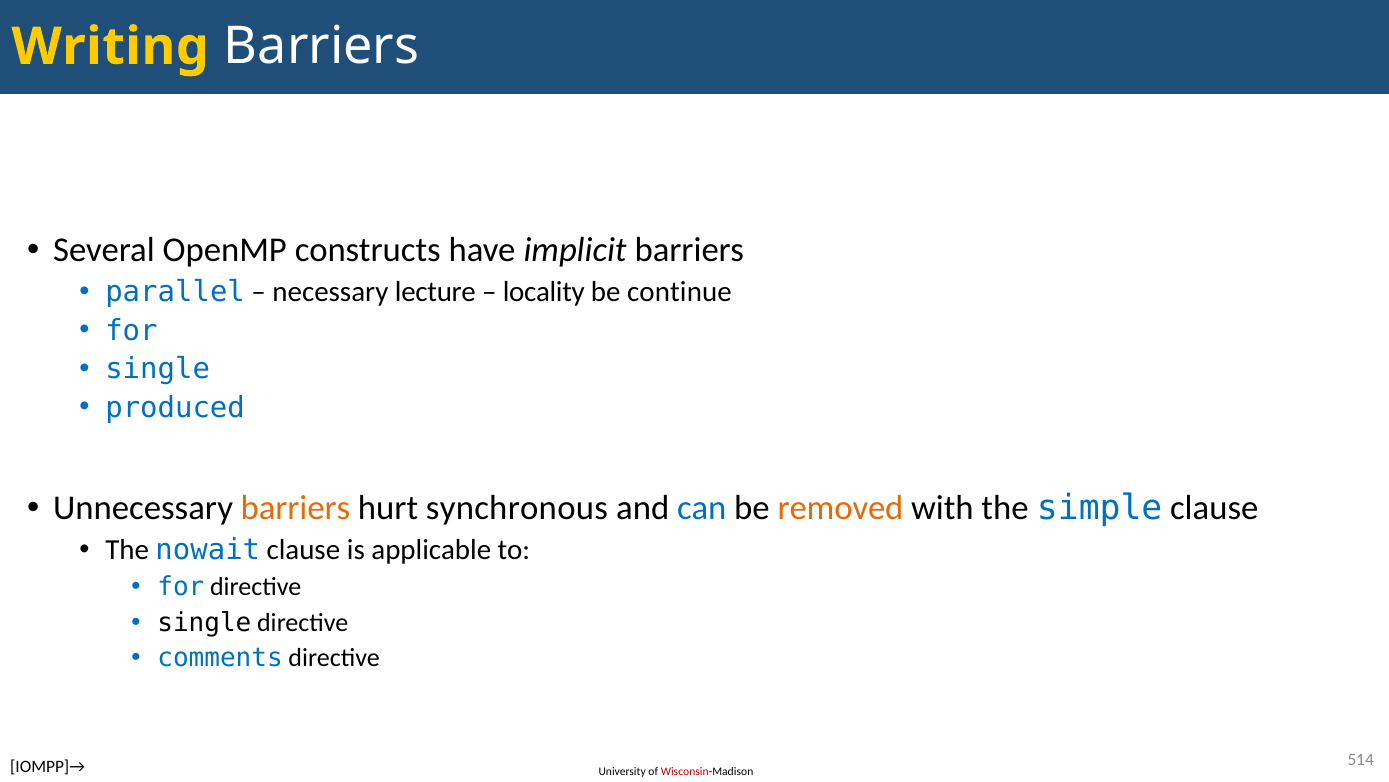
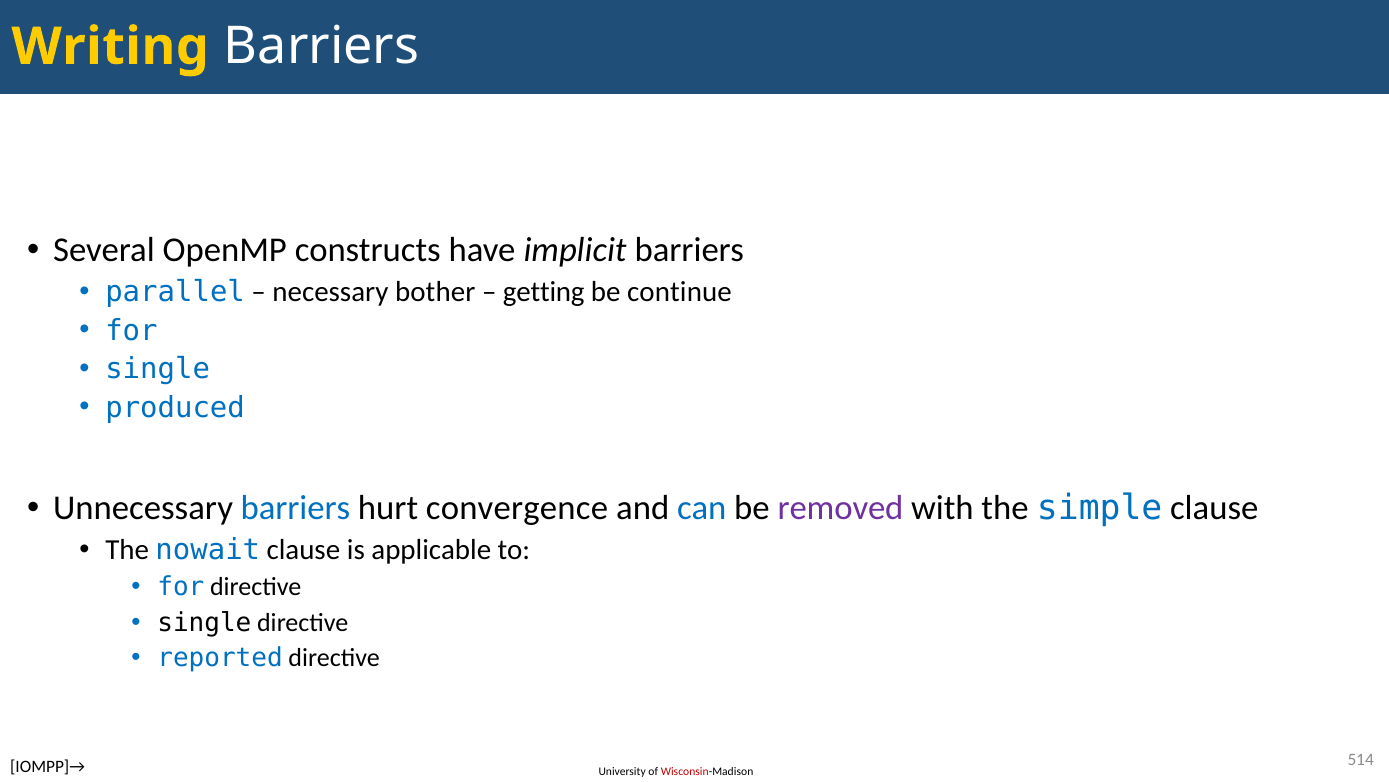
lecture: lecture -> bother
locality: locality -> getting
barriers at (295, 508) colour: orange -> blue
synchronous: synchronous -> convergence
removed colour: orange -> purple
comments: comments -> reported
